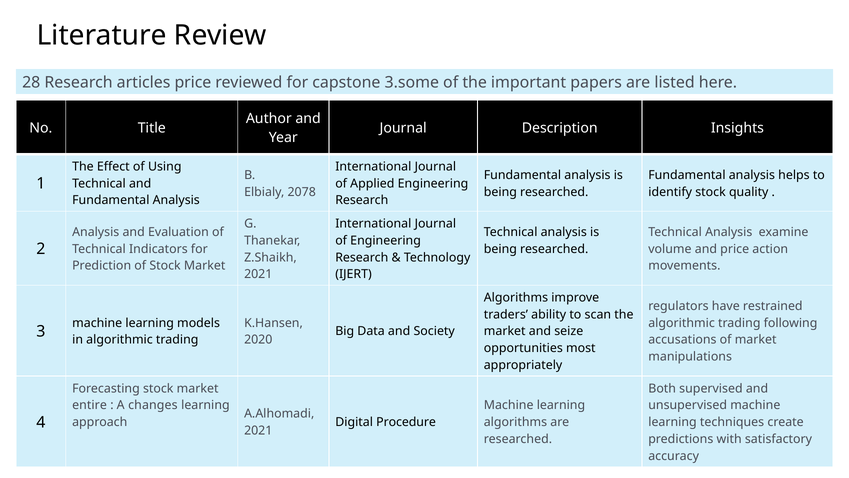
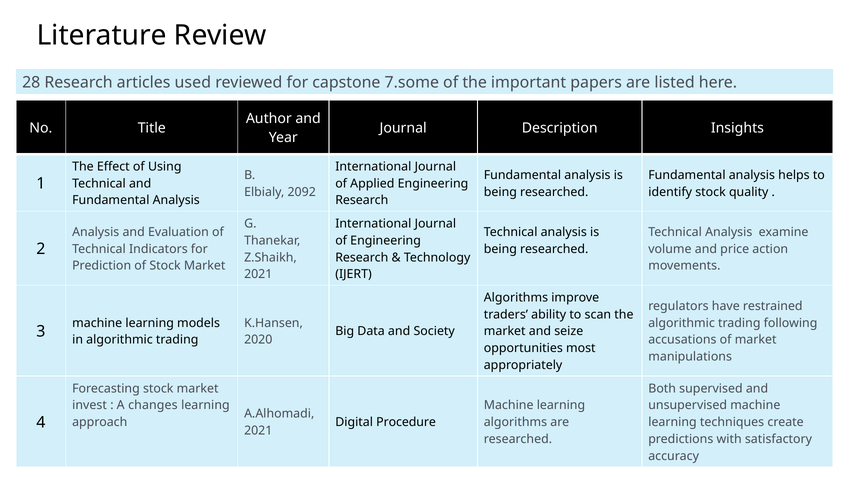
articles price: price -> used
3.some: 3.some -> 7.some
2078: 2078 -> 2092
entire: entire -> invest
